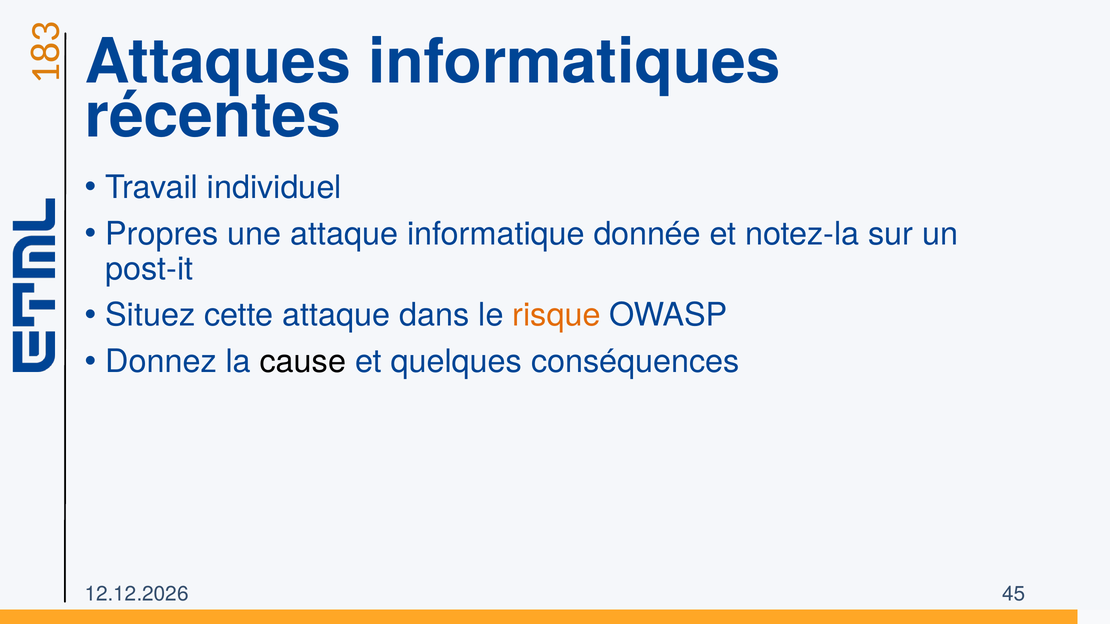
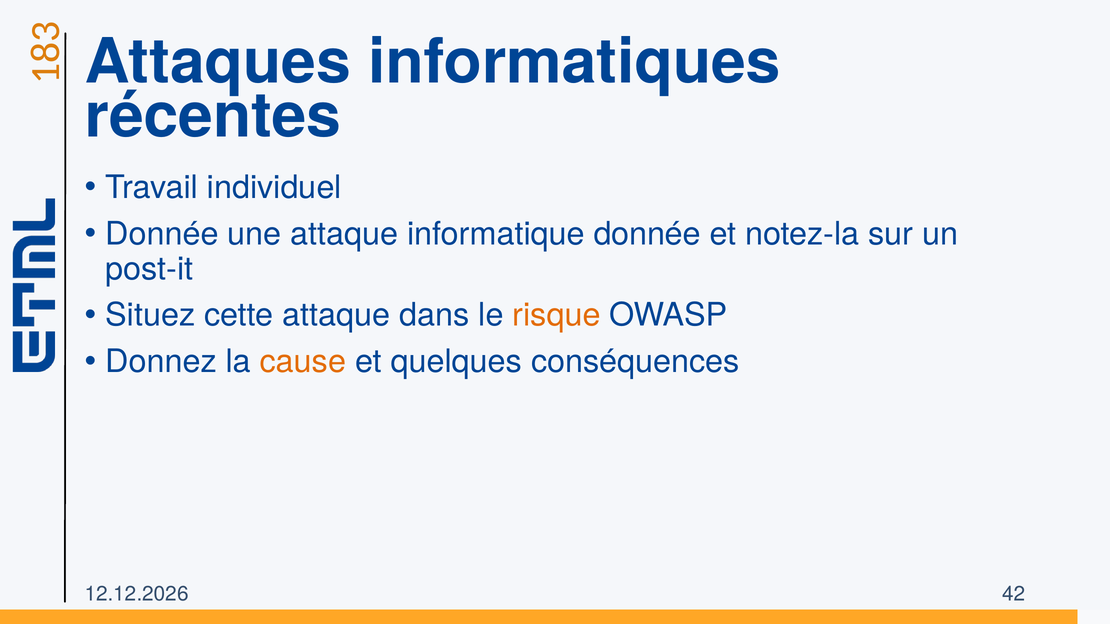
Propres at (162, 234): Propres -> Donnée
cause colour: black -> orange
45: 45 -> 42
